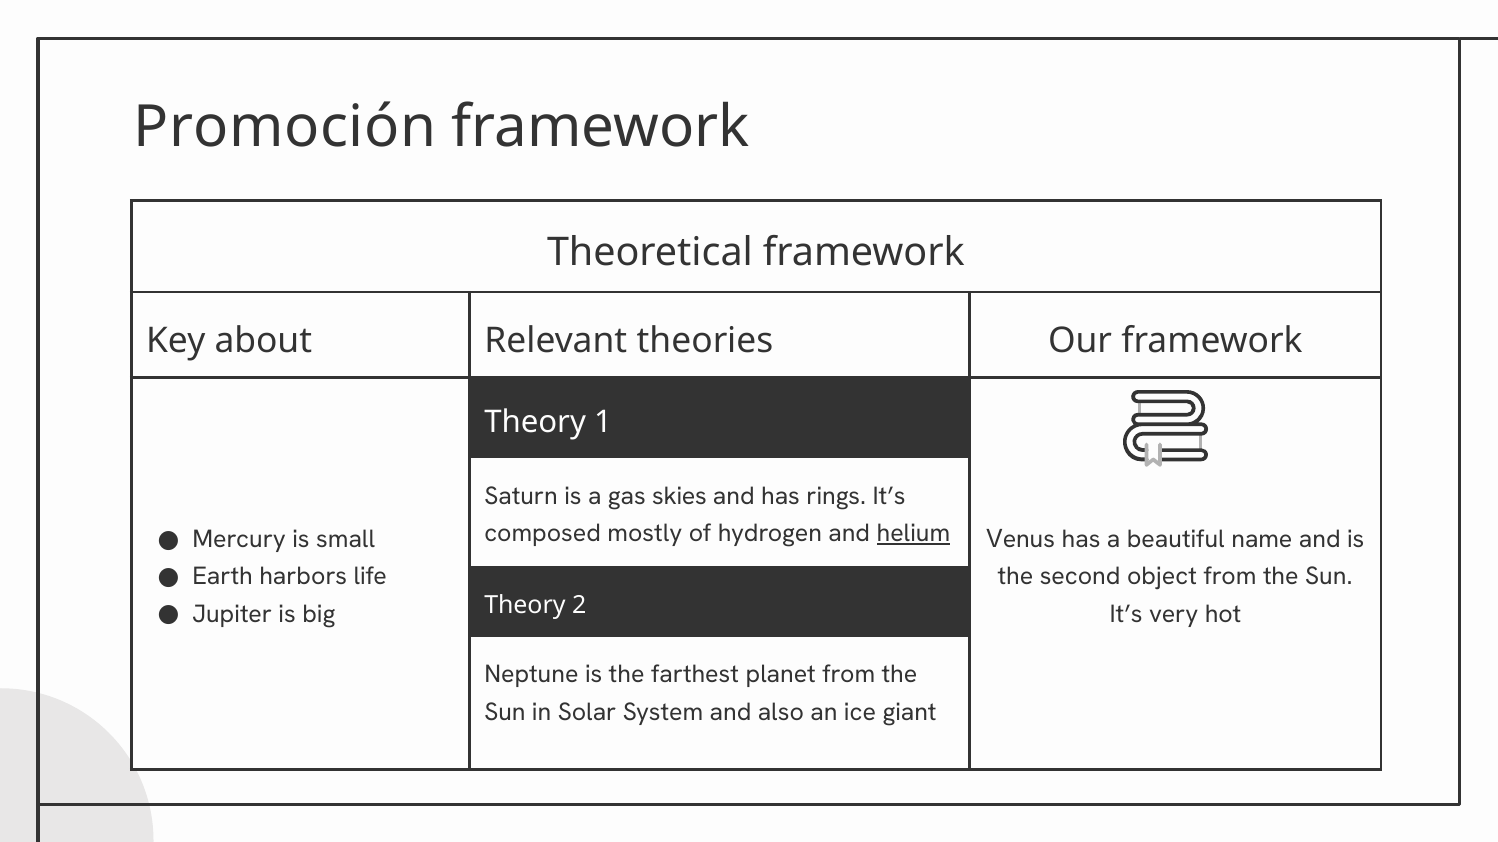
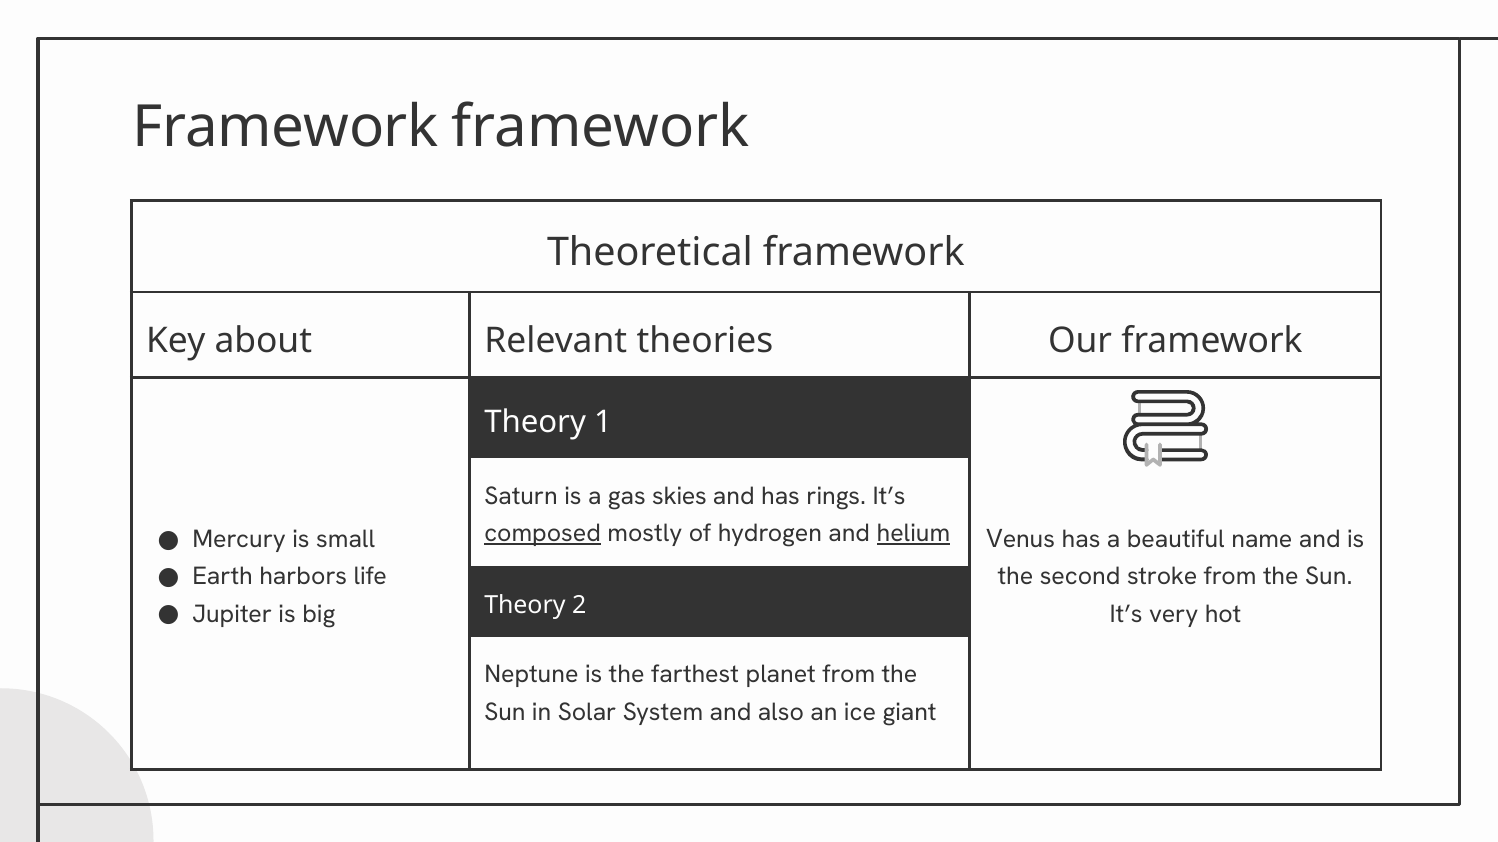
Promoción at (285, 127): Promoción -> Framework
composed underline: none -> present
object: object -> stroke
